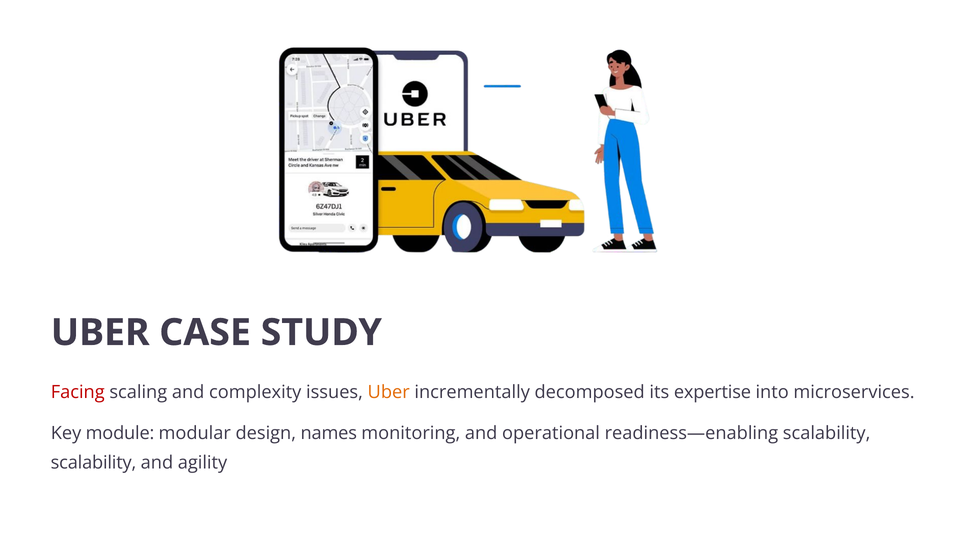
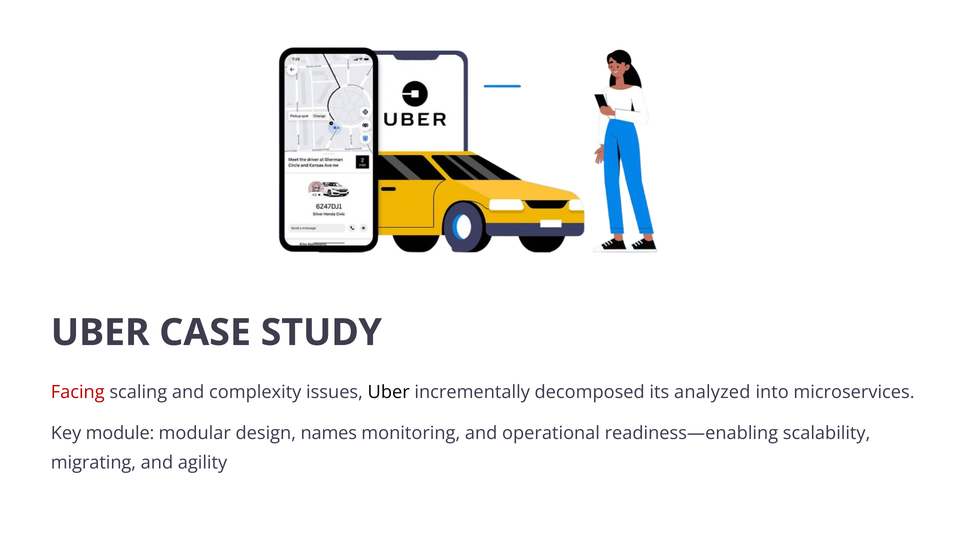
Uber at (389, 392) colour: orange -> black
expertise: expertise -> analyzed
scalability at (93, 463): scalability -> migrating
